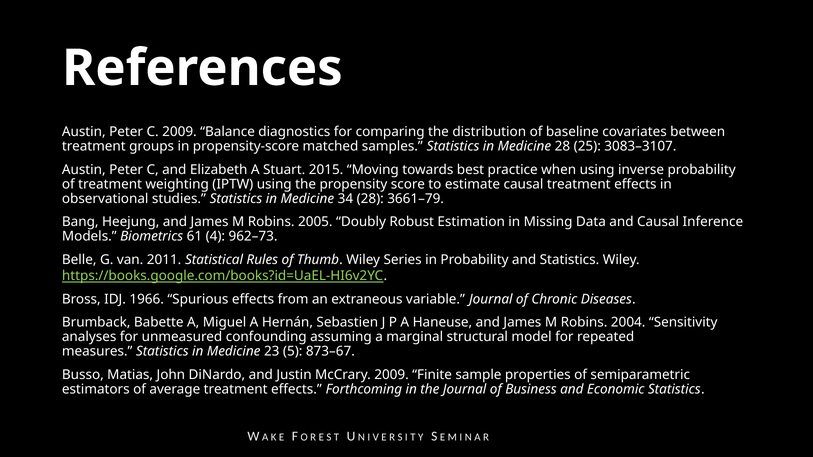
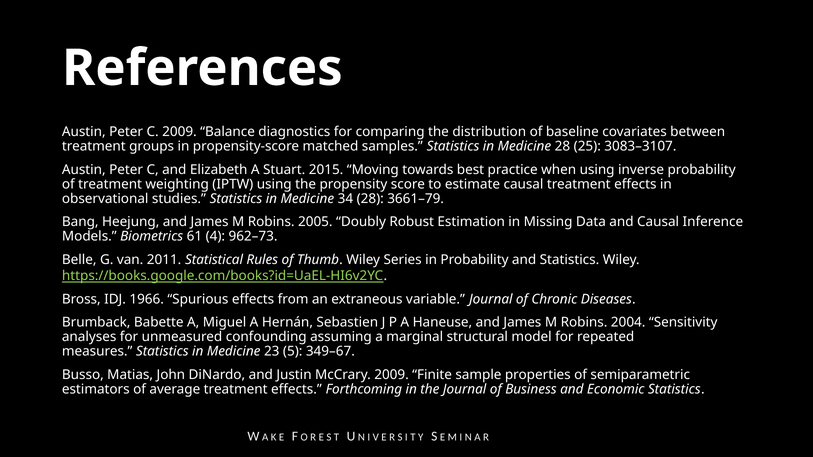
873–67: 873–67 -> 349–67
